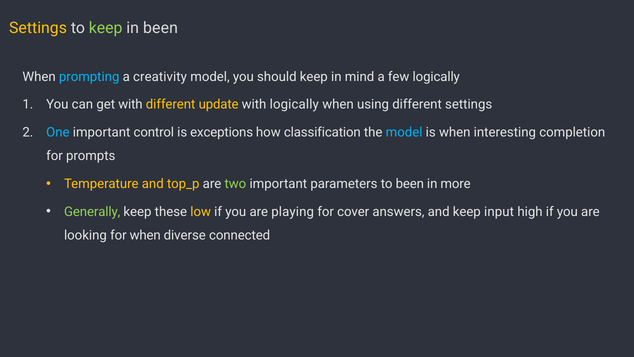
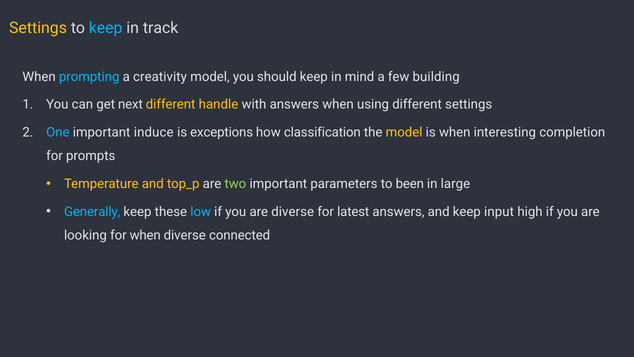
keep at (106, 28) colour: light green -> light blue
in been: been -> track
few logically: logically -> building
get with: with -> next
update: update -> handle
with logically: logically -> answers
control: control -> induce
model at (404, 132) colour: light blue -> yellow
more: more -> large
Generally colour: light green -> light blue
low colour: yellow -> light blue
are playing: playing -> diverse
cover: cover -> latest
